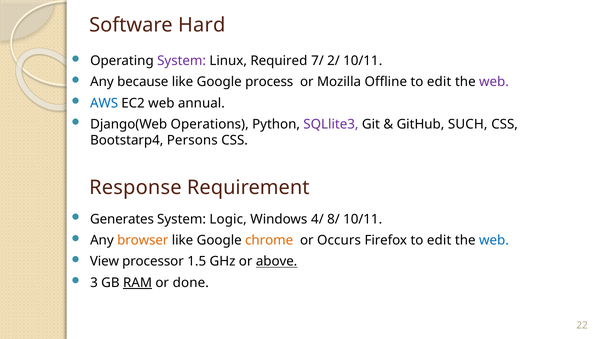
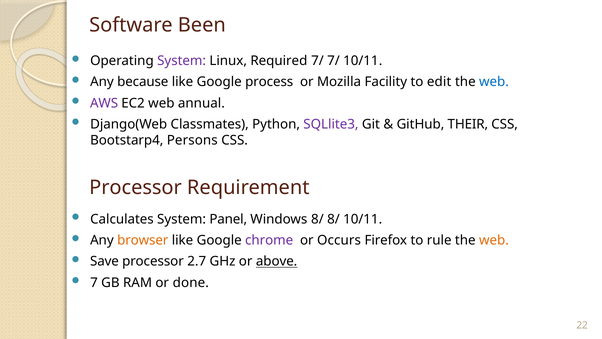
Hard: Hard -> Been
7/ 2/: 2/ -> 7/
Offline: Offline -> Facility
web at (494, 82) colour: purple -> blue
AWS colour: blue -> purple
Operations: Operations -> Classmates
SUCH: SUCH -> THEIR
Response at (135, 187): Response -> Processor
Generates: Generates -> Calculates
Logic: Logic -> Panel
Windows 4/: 4/ -> 8/
chrome colour: orange -> purple
Firefox to edit: edit -> rule
web at (494, 240) colour: blue -> orange
View: View -> Save
1.5: 1.5 -> 2.7
3: 3 -> 7
RAM underline: present -> none
